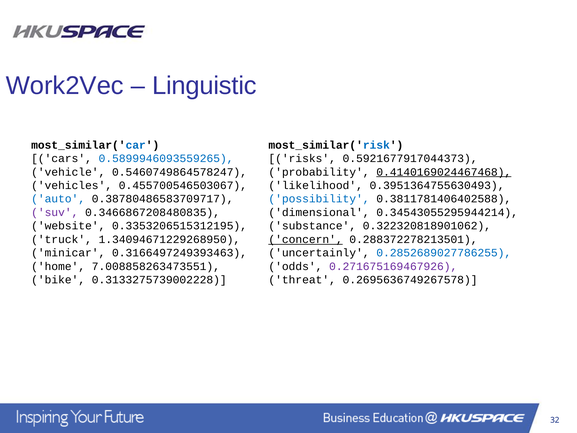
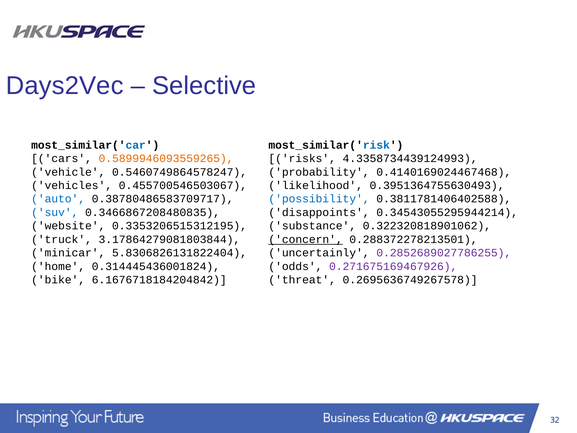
Work2Vec: Work2Vec -> Days2Vec
Linguistic: Linguistic -> Selective
0.5899946093559265 colour: blue -> orange
0.5921677917044373: 0.5921677917044373 -> 4.3358734439124993
0.4140169024467468 underline: present -> none
suv colour: purple -> blue
dimensional: dimensional -> disappoints
1.34094671229268950: 1.34094671229268950 -> 3.17864279081803844
0.3166497249393463: 0.3166497249393463 -> 5.8306826131822404
0.2852689027786255 colour: blue -> purple
7.008858263473551: 7.008858263473551 -> 0.314445436001824
0.3133275739002228: 0.3133275739002228 -> 6.1676718184204842
